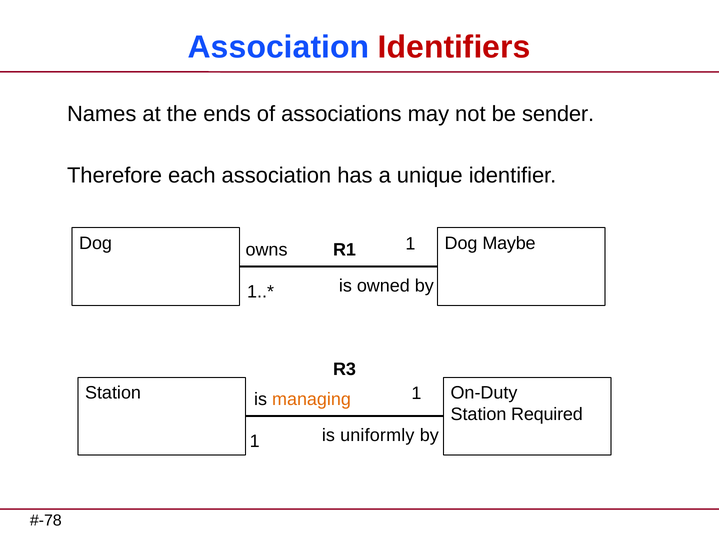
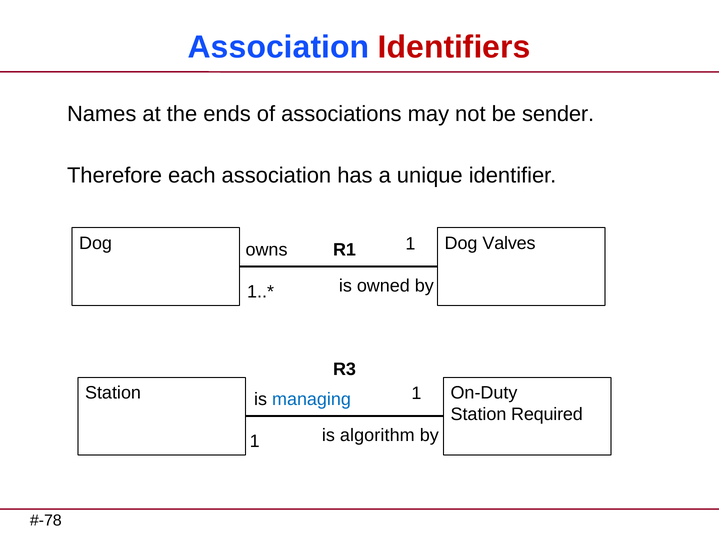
Maybe: Maybe -> Valves
managing colour: orange -> blue
uniformly: uniformly -> algorithm
